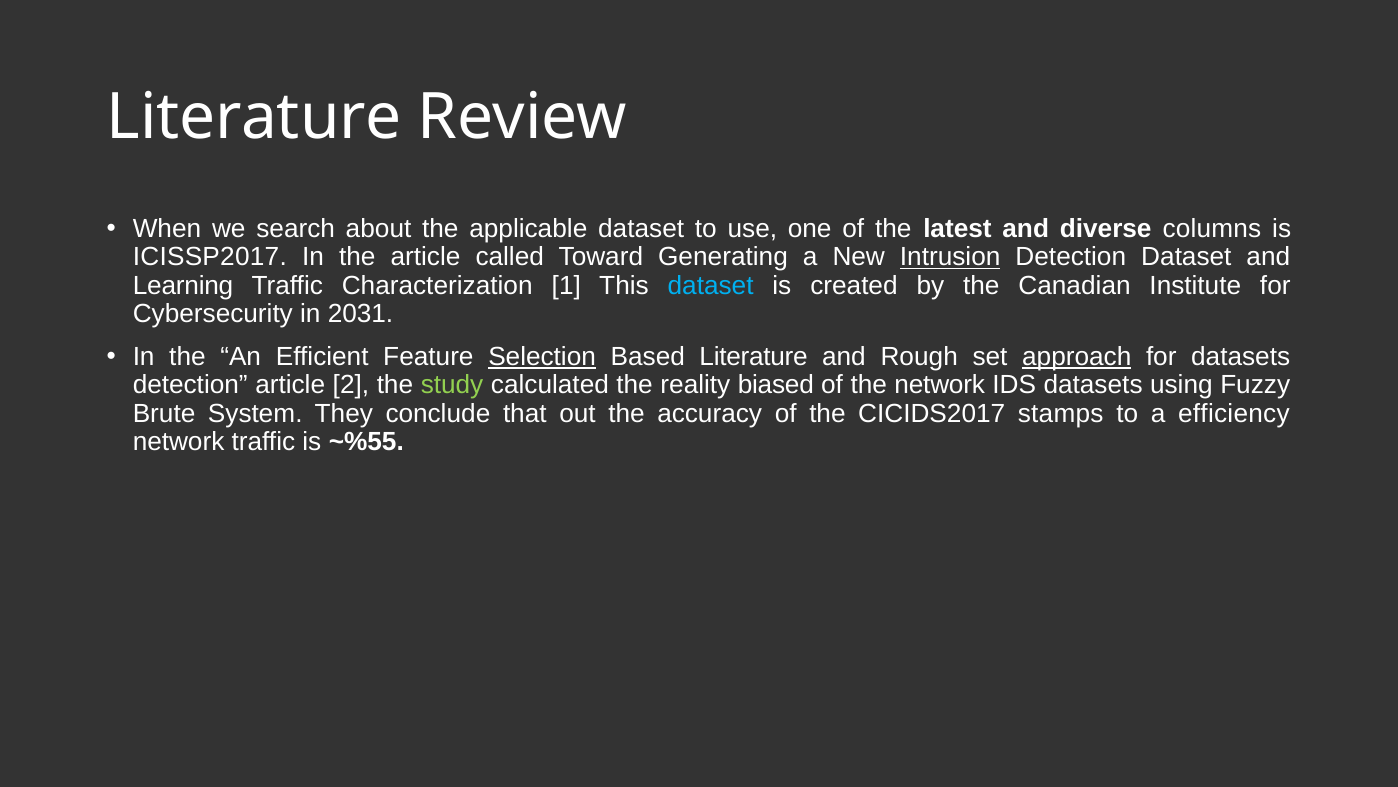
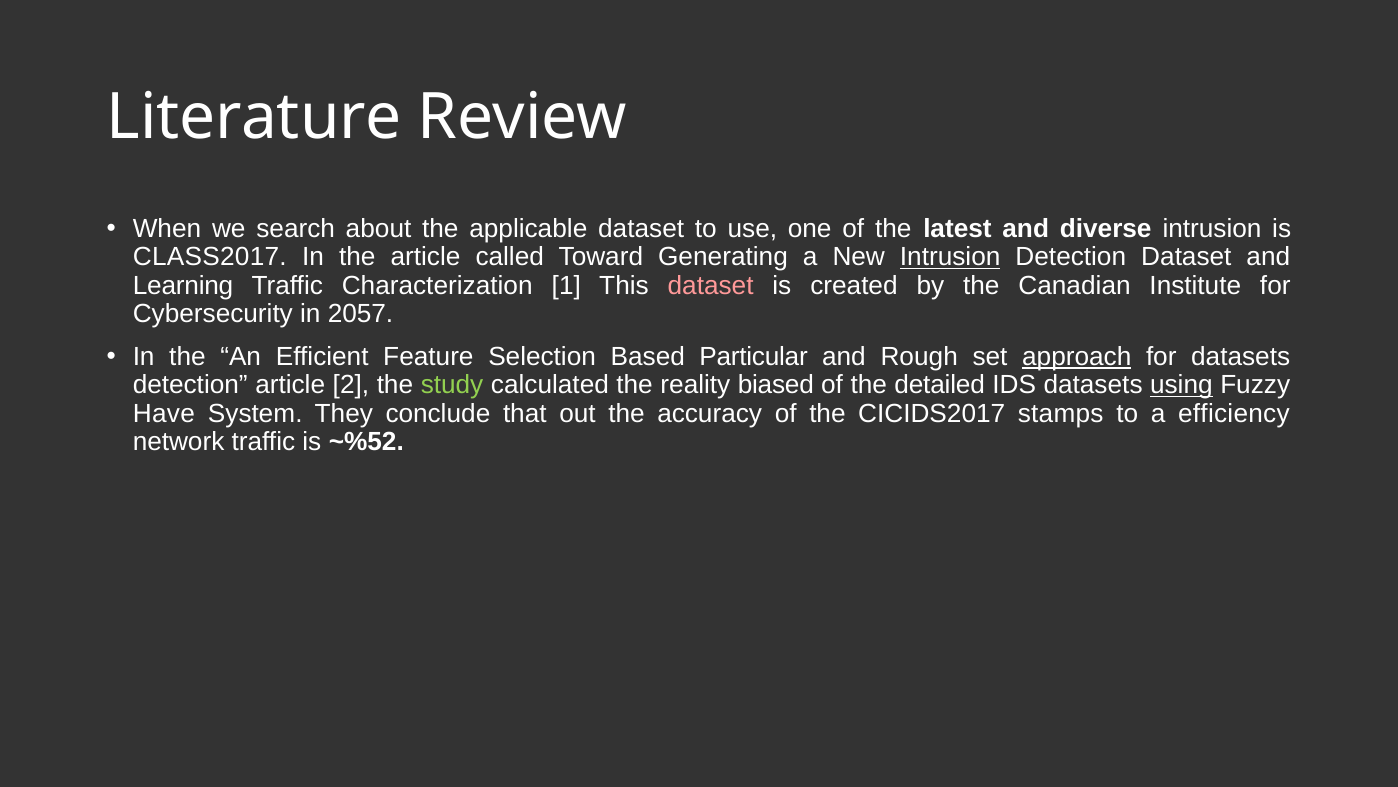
diverse columns: columns -> intrusion
ICISSP2017: ICISSP2017 -> CLASS2017
dataset at (711, 285) colour: light blue -> pink
2031: 2031 -> 2057
Selection underline: present -> none
Based Literature: Literature -> Particular
the network: network -> detailed
using underline: none -> present
Brute: Brute -> Have
~%55: ~%55 -> ~%52
